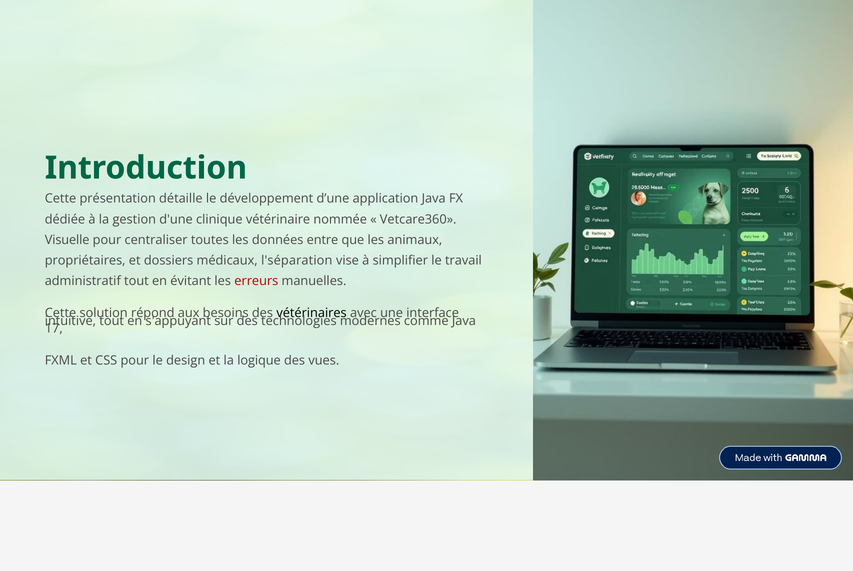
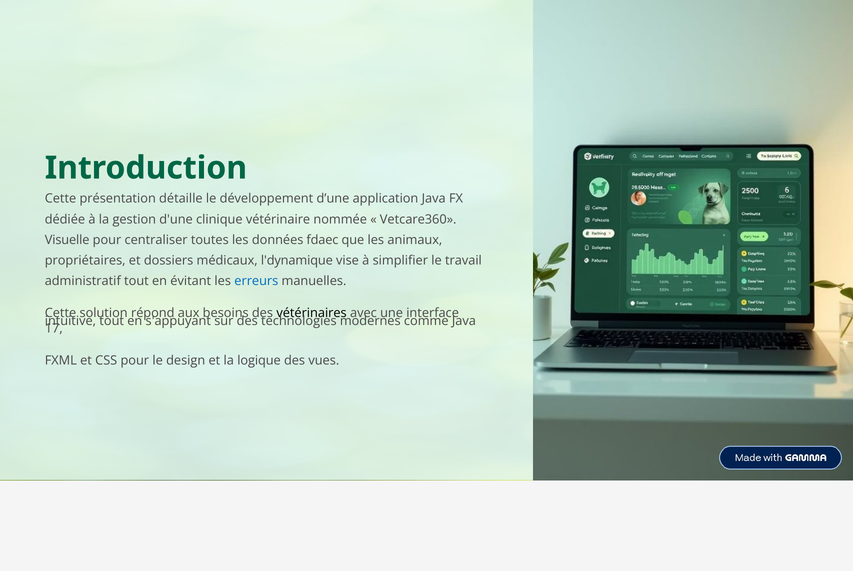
entre: entre -> fdaec
l'séparation: l'séparation -> l'dynamique
erreurs colour: red -> blue
